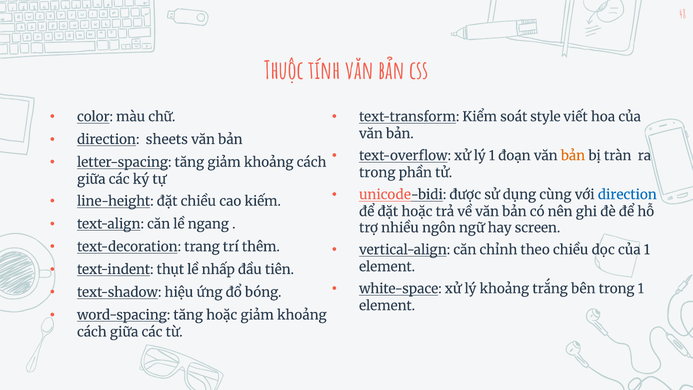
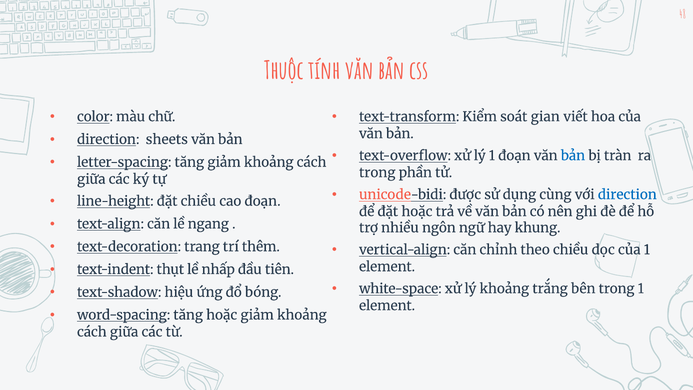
style: style -> gian
bản at (573, 156) colour: orange -> blue
cao kiếm: kiếm -> đoạn
screen: screen -> khung
